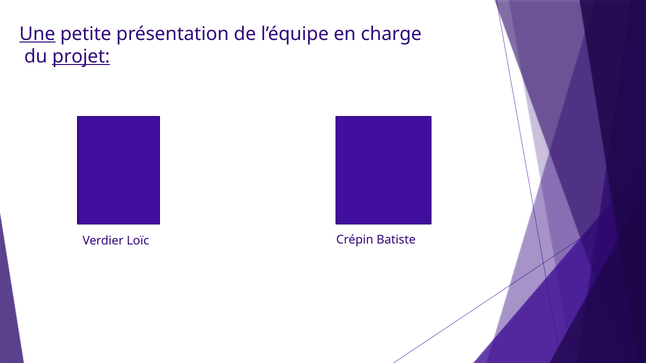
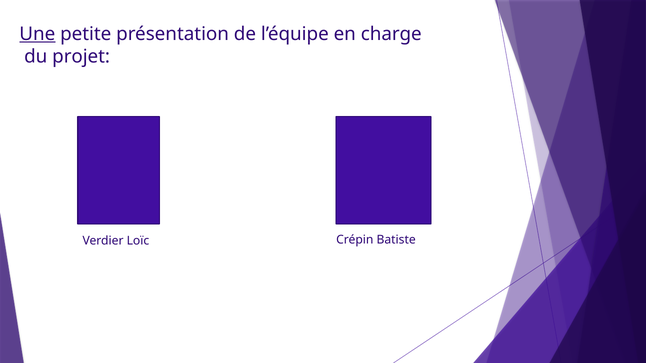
projet underline: present -> none
